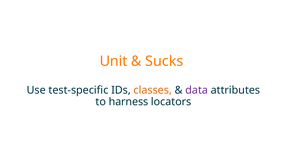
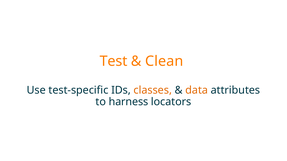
Unit: Unit -> Test
Sucks: Sucks -> Clean
data colour: purple -> orange
